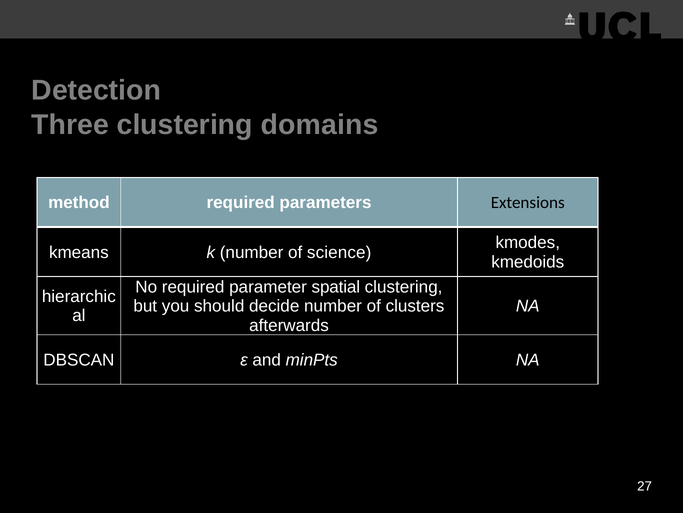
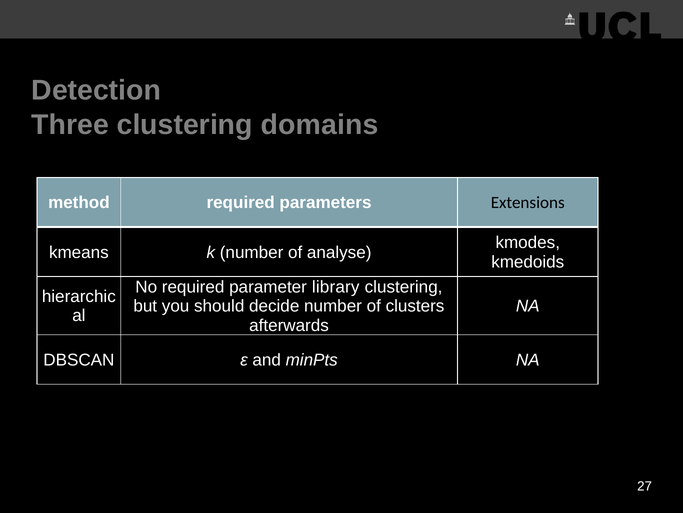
science: science -> analyse
spatial: spatial -> library
